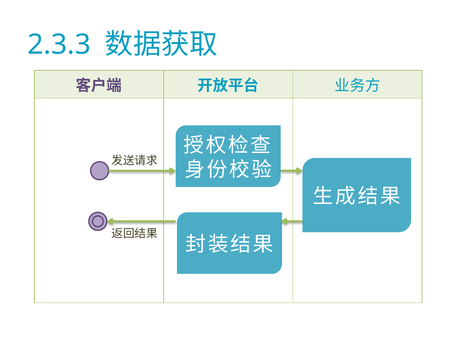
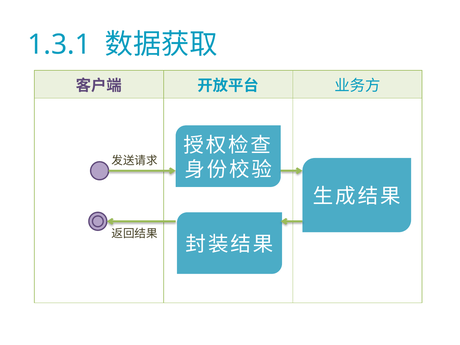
2.3.3: 2.3.3 -> 1.3.1
